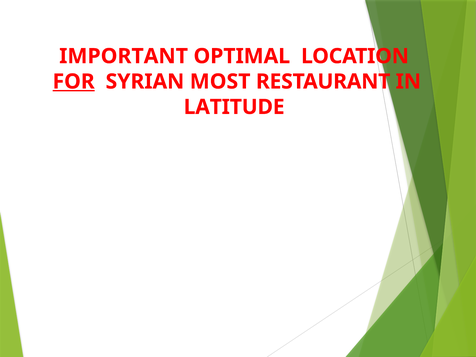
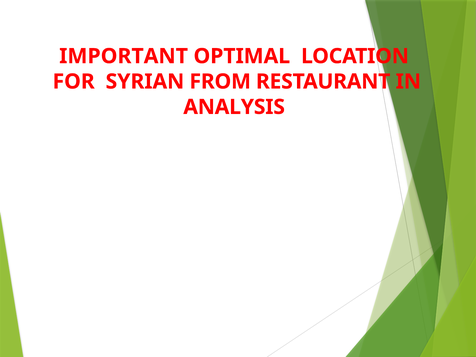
FOR underline: present -> none
MOST: MOST -> FROM
LATITUDE: LATITUDE -> ANALYSIS
